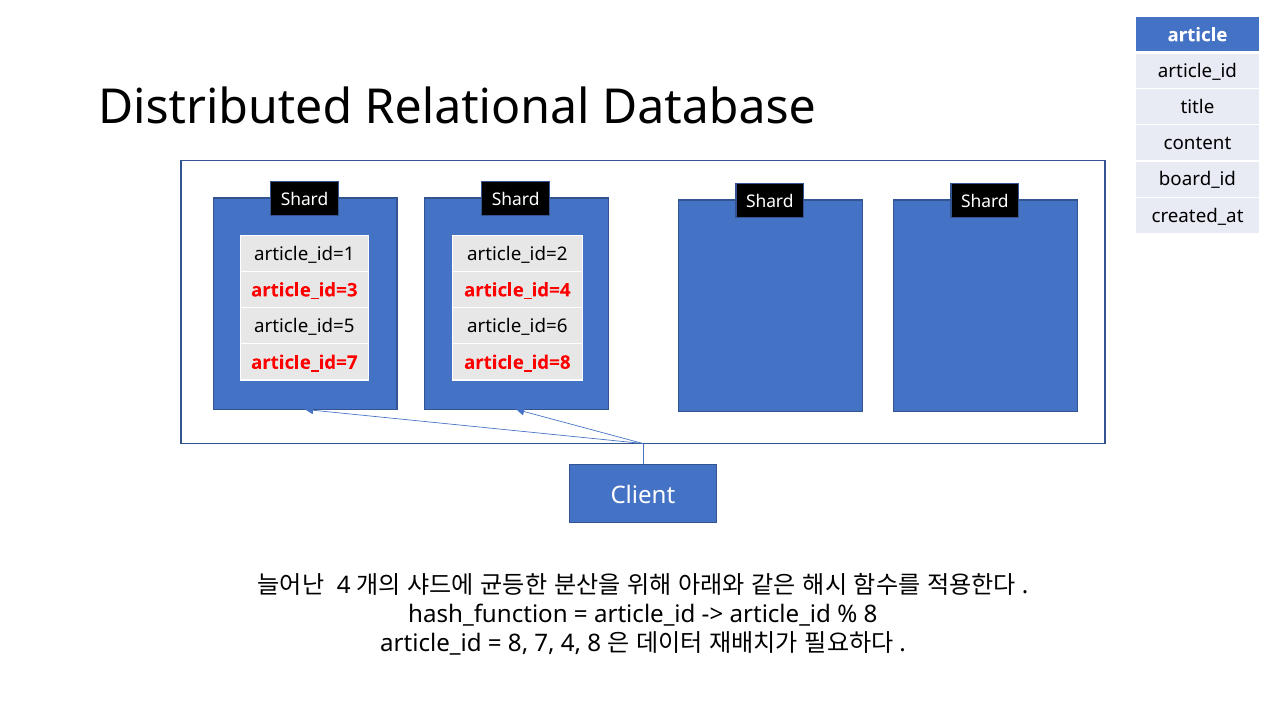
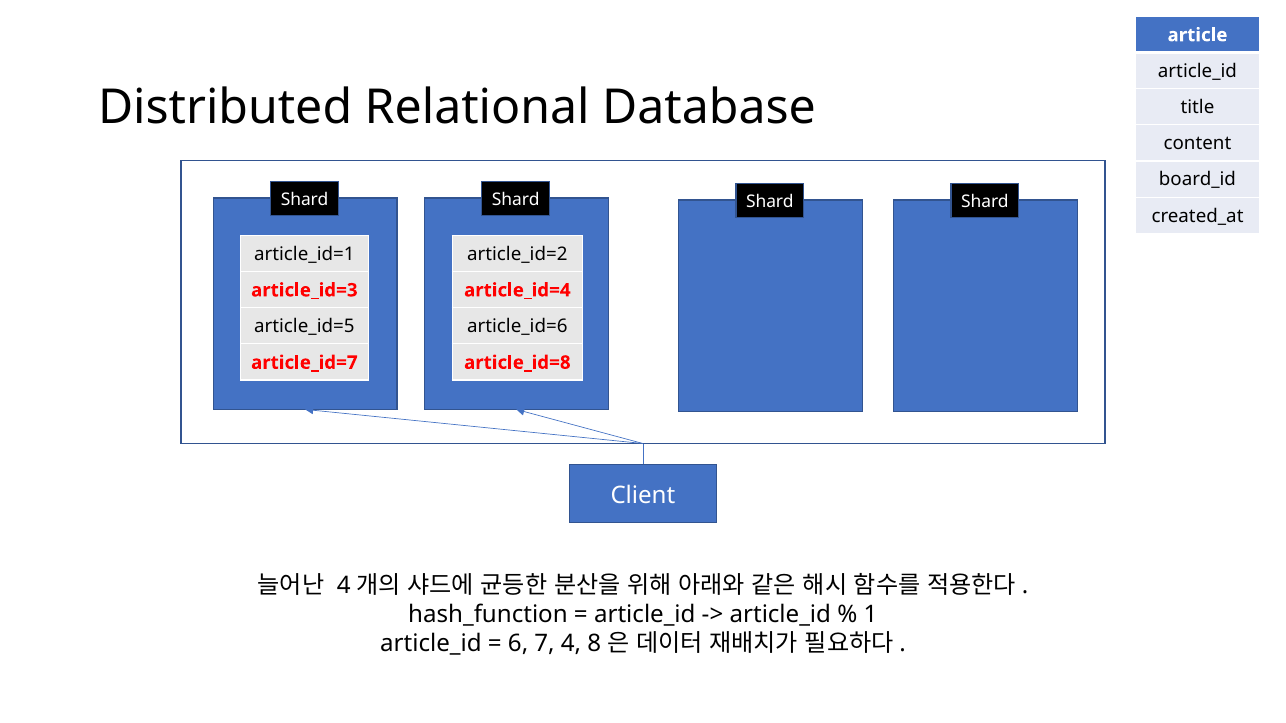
8 at (871, 615): 8 -> 1
8 at (518, 644): 8 -> 6
